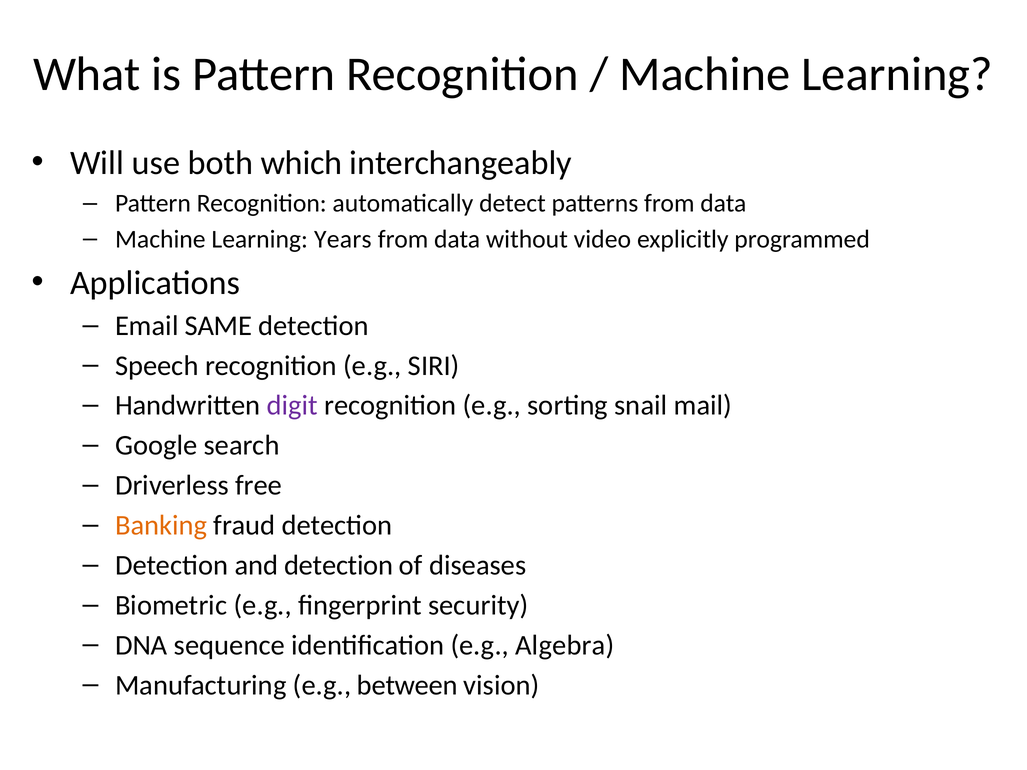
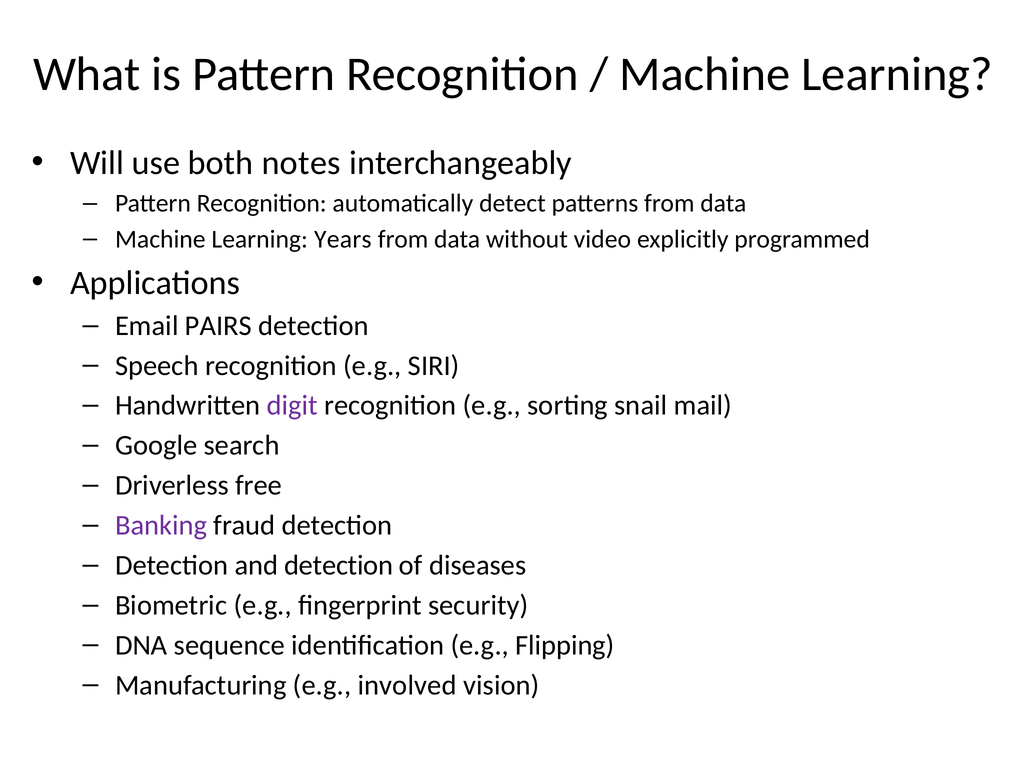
which: which -> notes
SAME: SAME -> PAIRS
Banking colour: orange -> purple
Algebra: Algebra -> Flipping
between: between -> involved
